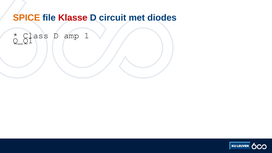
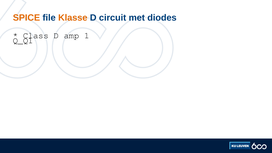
Klasse colour: red -> orange
